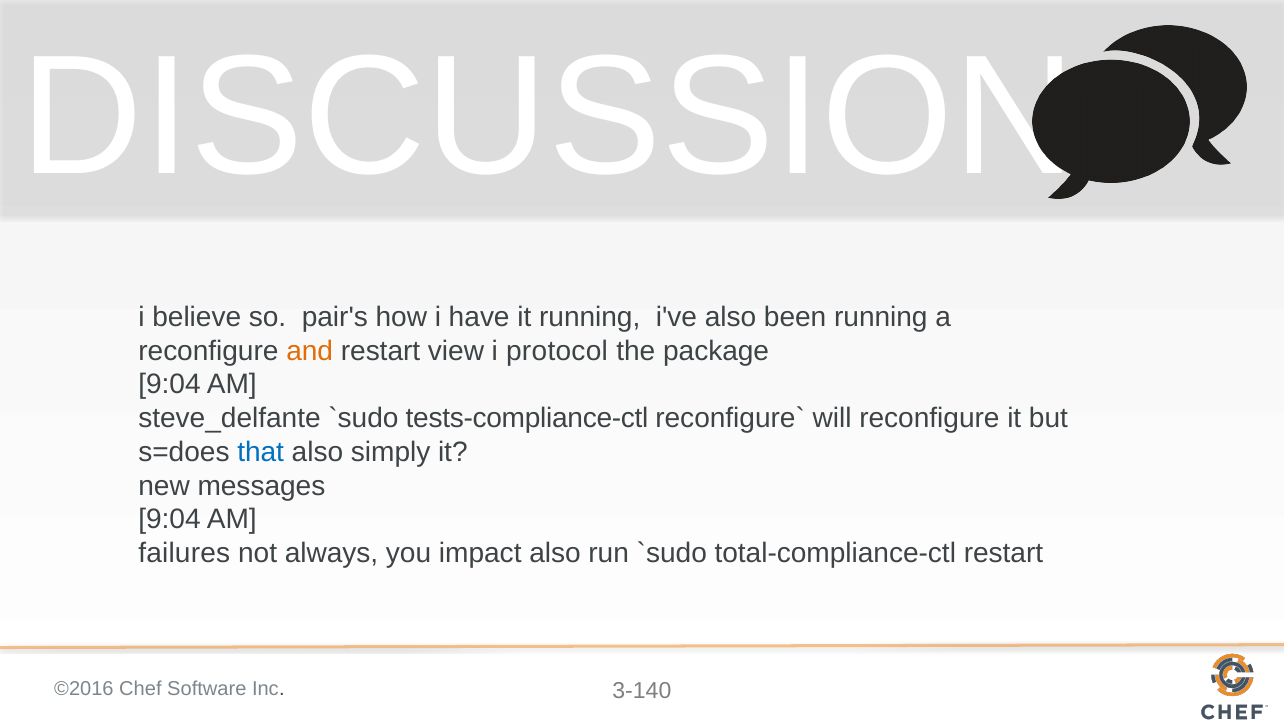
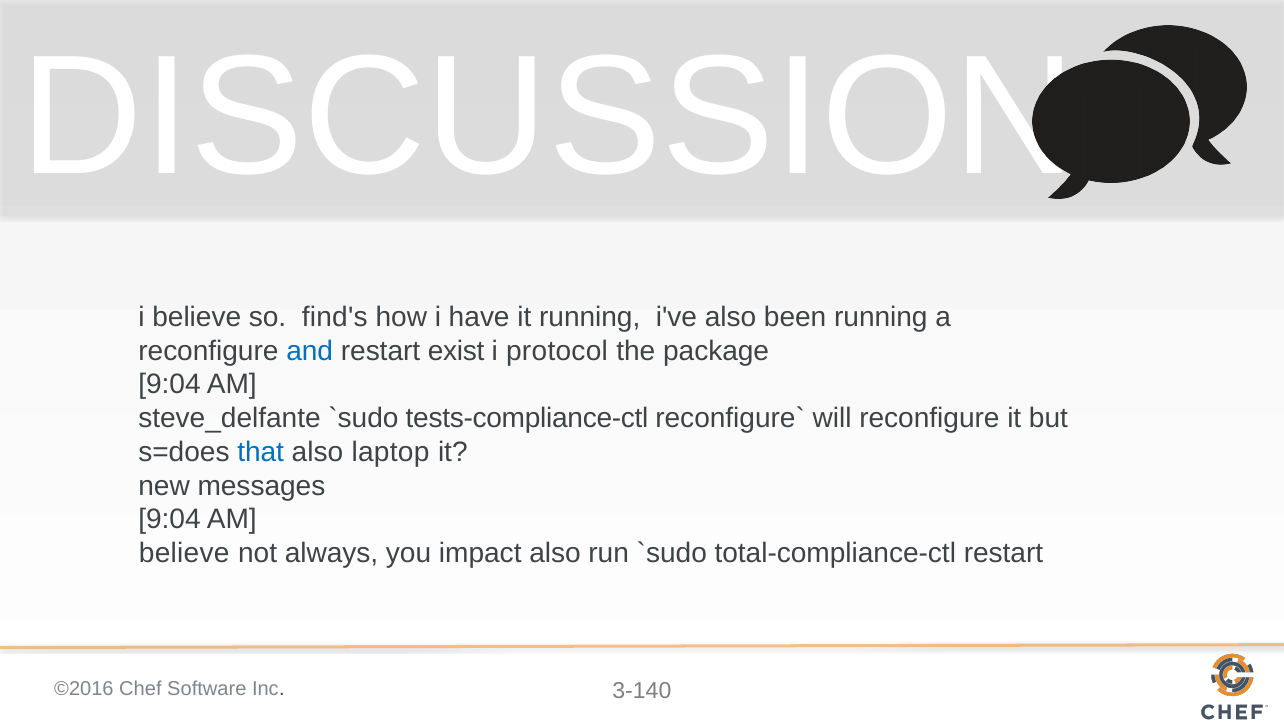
pair's: pair's -> find's
and colour: orange -> blue
view: view -> exist
simply: simply -> laptop
failures at (184, 553): failures -> believe
